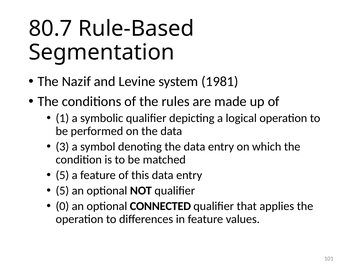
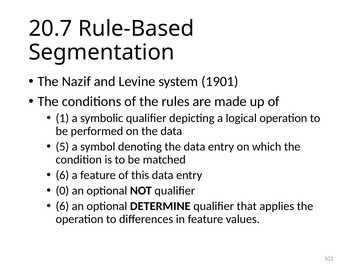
80.7: 80.7 -> 20.7
1981: 1981 -> 1901
3: 3 -> 5
5 at (62, 176): 5 -> 6
5 at (62, 191): 5 -> 0
0 at (62, 207): 0 -> 6
CONNECTED: CONNECTED -> DETERMINE
